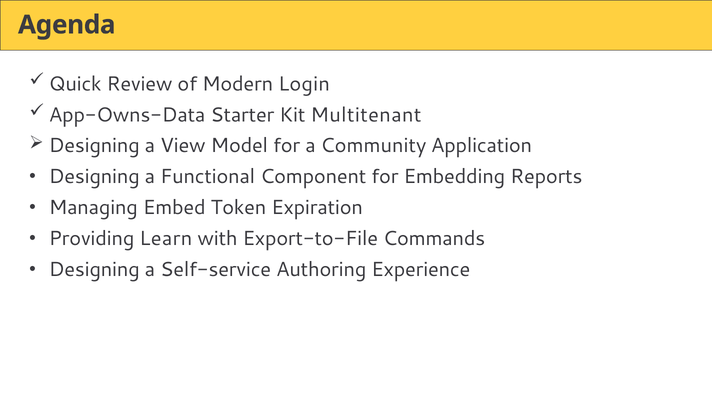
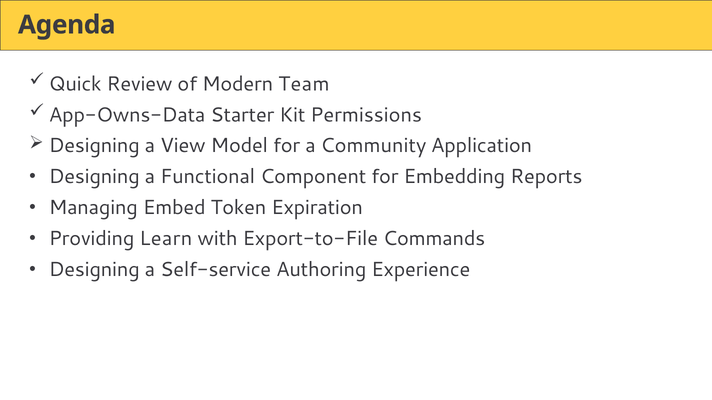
Login: Login -> Team
Multitenant: Multitenant -> Permissions
